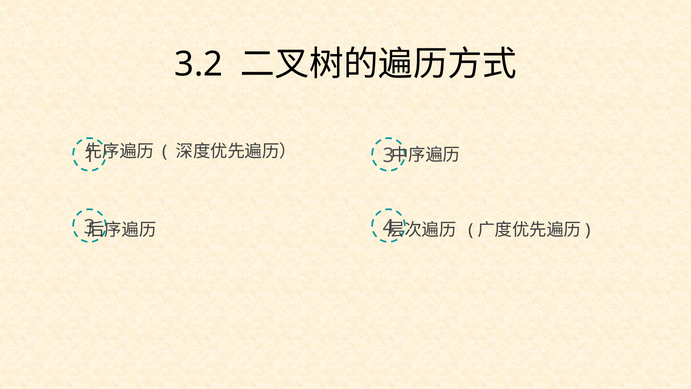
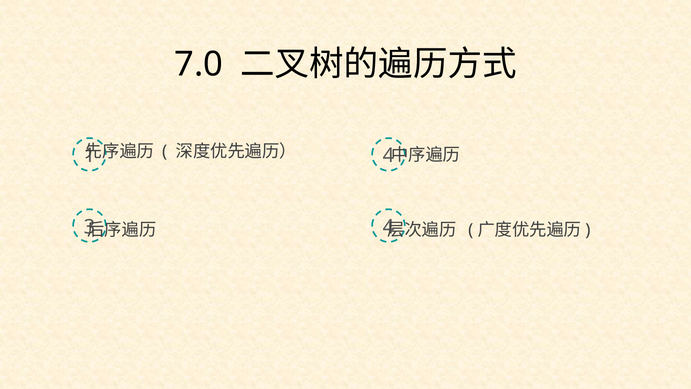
3.2: 3.2 -> 7.0
3 at (388, 156): 3 -> 4
